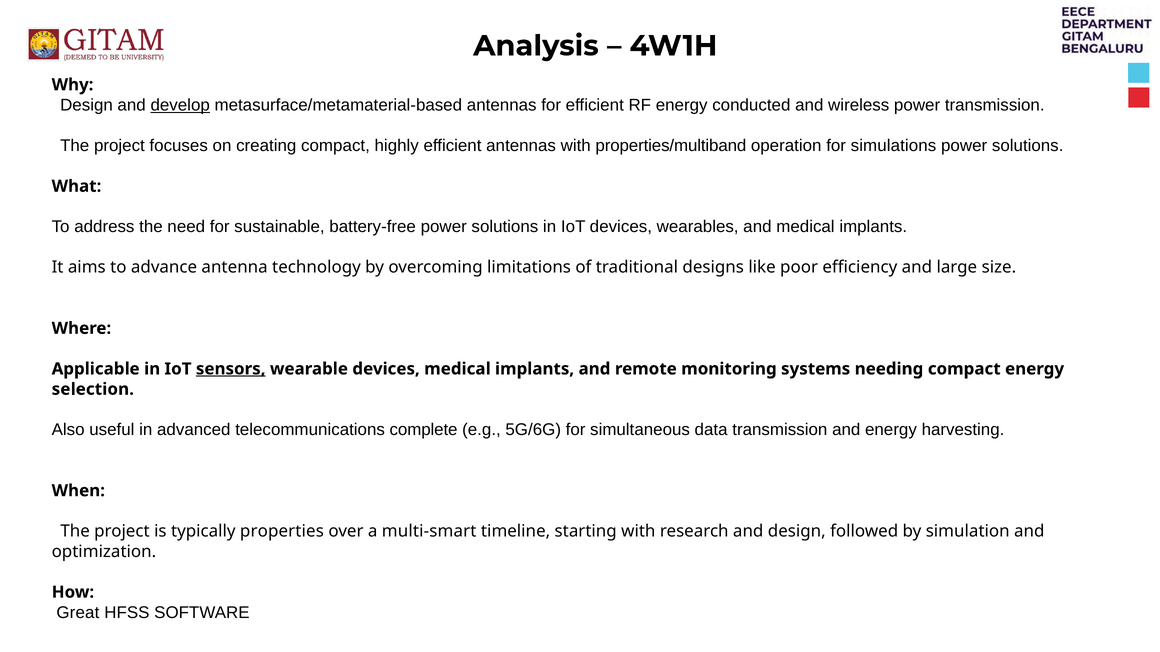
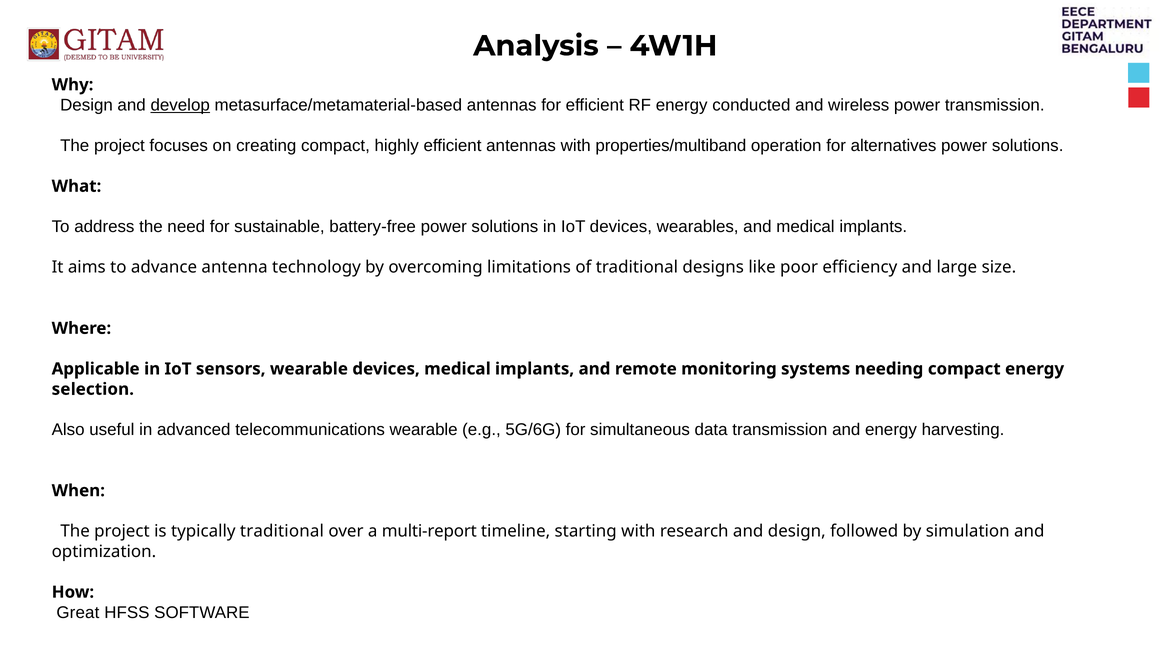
simulations: simulations -> alternatives
sensors underline: present -> none
telecommunications complete: complete -> wearable
typically properties: properties -> traditional
multi-smart: multi-smart -> multi-report
